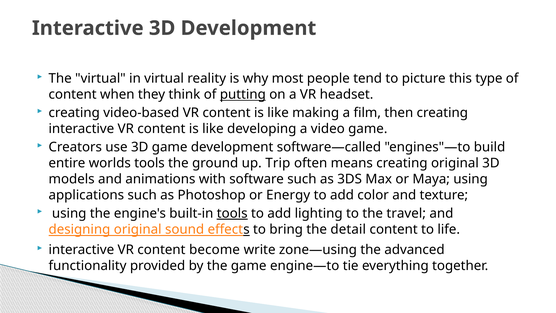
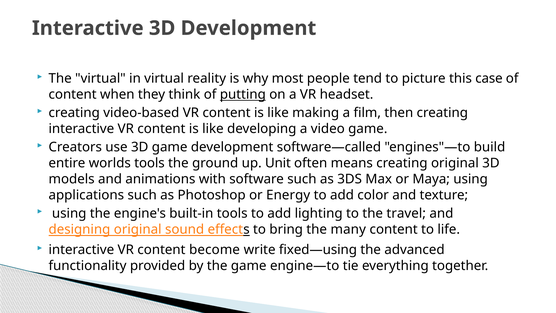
type: type -> case
Trip: Trip -> Unit
tools at (232, 213) underline: present -> none
detail: detail -> many
zone—using: zone—using -> fixed—using
